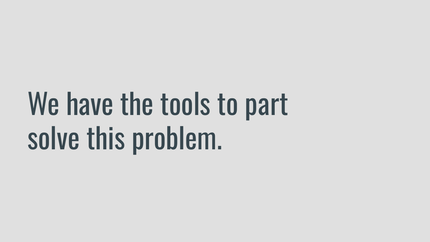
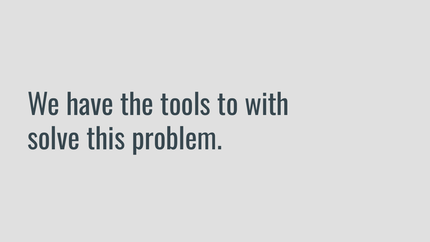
part: part -> with
